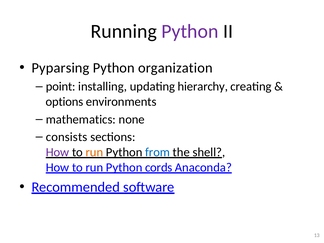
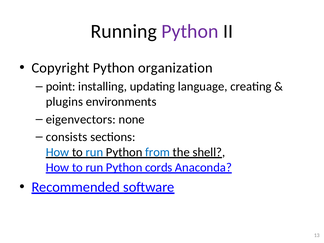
Pyparsing: Pyparsing -> Copyright
hierarchy: hierarchy -> language
options: options -> plugins
mathematics: mathematics -> eigenvectors
How at (57, 152) colour: purple -> blue
run at (94, 152) colour: orange -> blue
